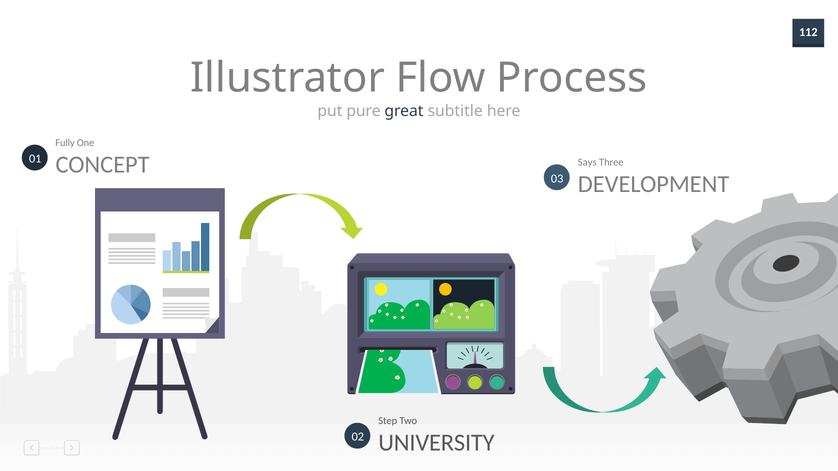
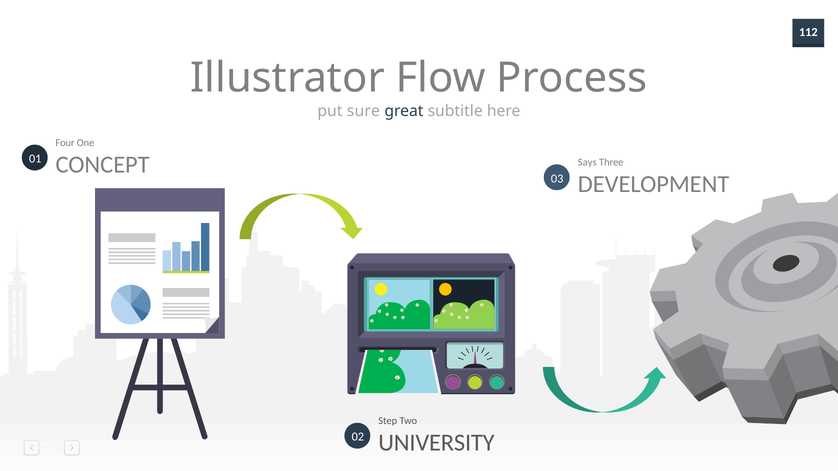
pure: pure -> sure
Fully: Fully -> Four
